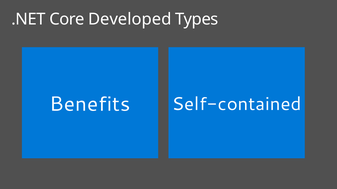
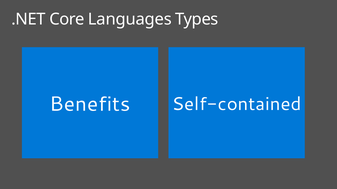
Developed: Developed -> Languages
